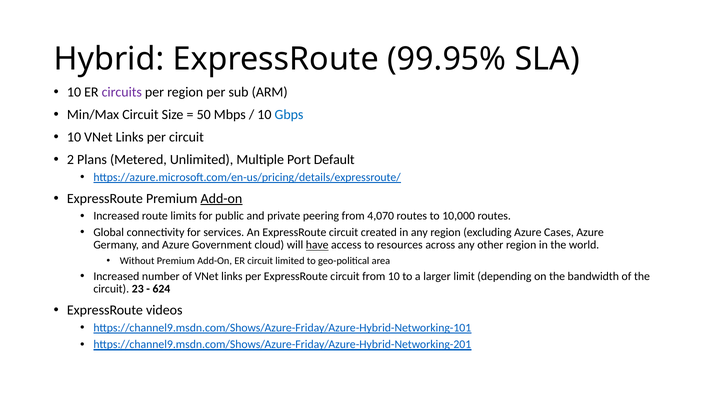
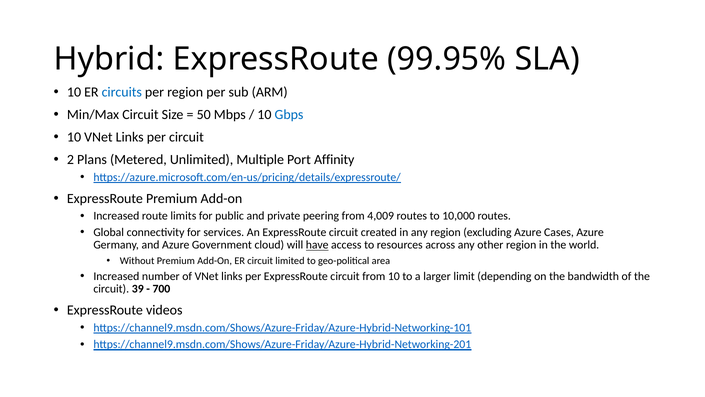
circuits colour: purple -> blue
Default: Default -> Affinity
Add-on at (221, 198) underline: present -> none
4,070: 4,070 -> 4,009
23: 23 -> 39
624: 624 -> 700
